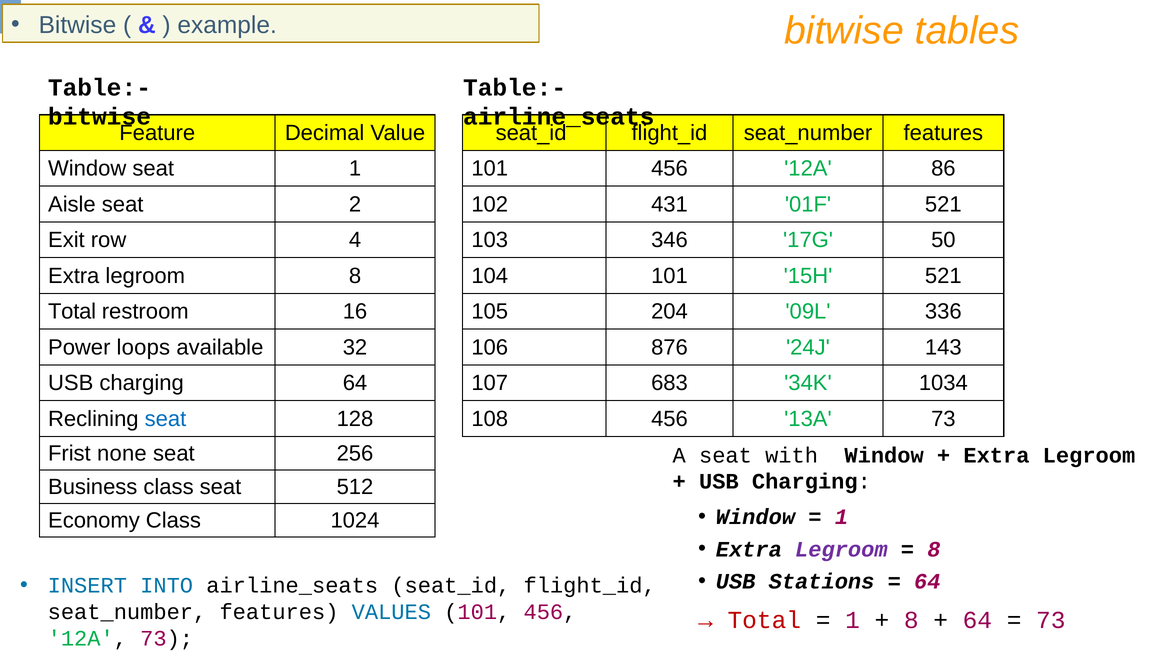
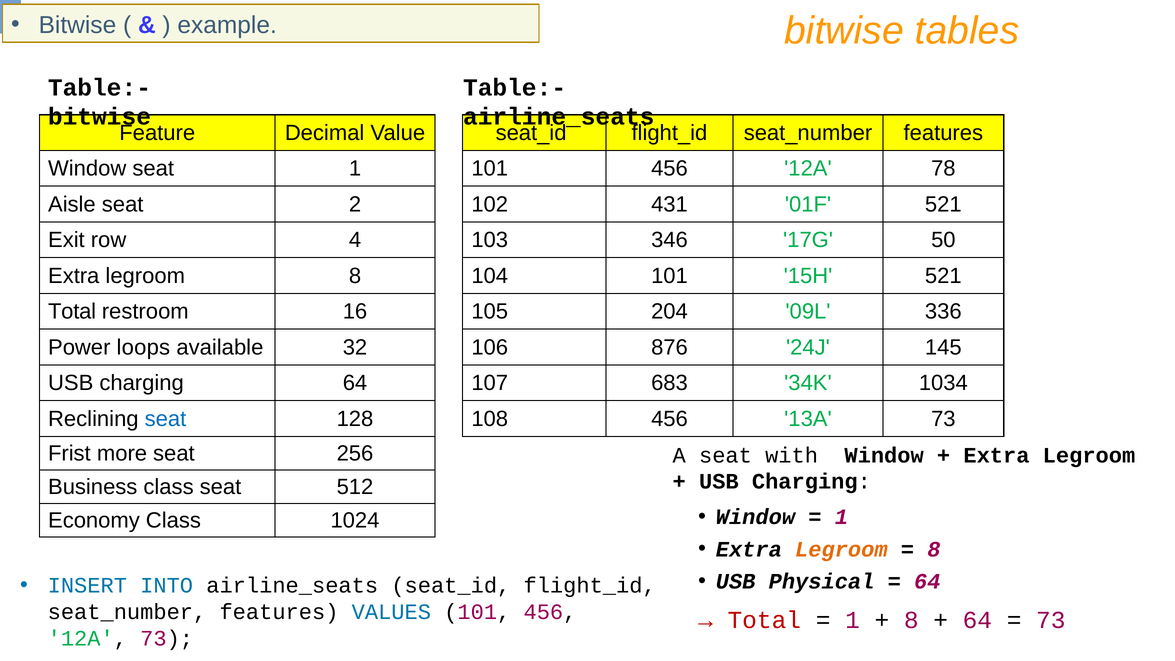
86: 86 -> 78
143: 143 -> 145
none: none -> more
Legroom at (841, 549) colour: purple -> orange
Stations: Stations -> Physical
